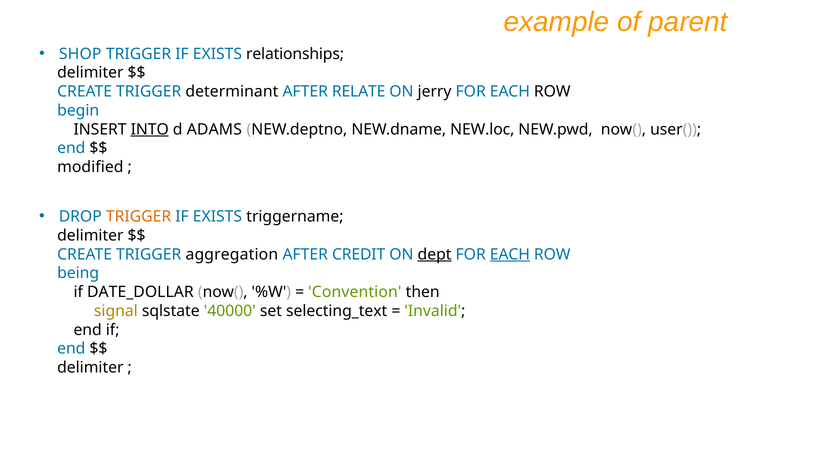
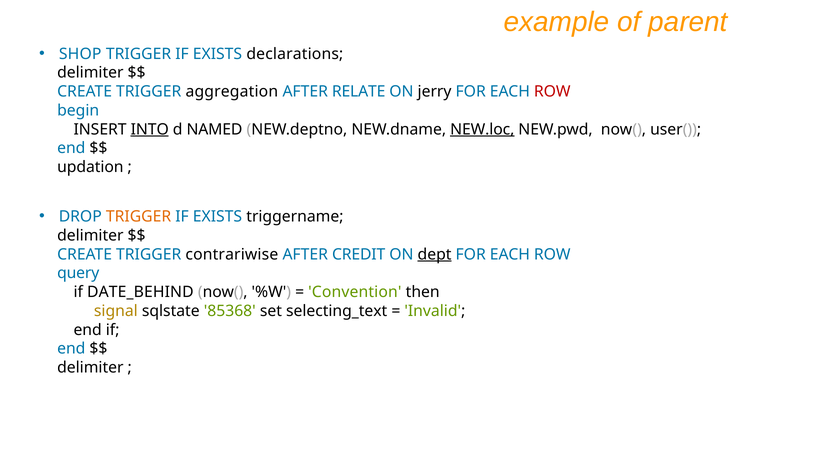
relationships: relationships -> declarations
determinant: determinant -> aggregation
ROW at (552, 92) colour: black -> red
ADAMS: ADAMS -> NAMED
NEW.loc underline: none -> present
modified: modified -> updation
aggregation: aggregation -> contrariwise
EACH at (510, 254) underline: present -> none
being: being -> query
DATE_DOLLAR: DATE_DOLLAR -> DATE_BEHIND
40000: 40000 -> 85368
